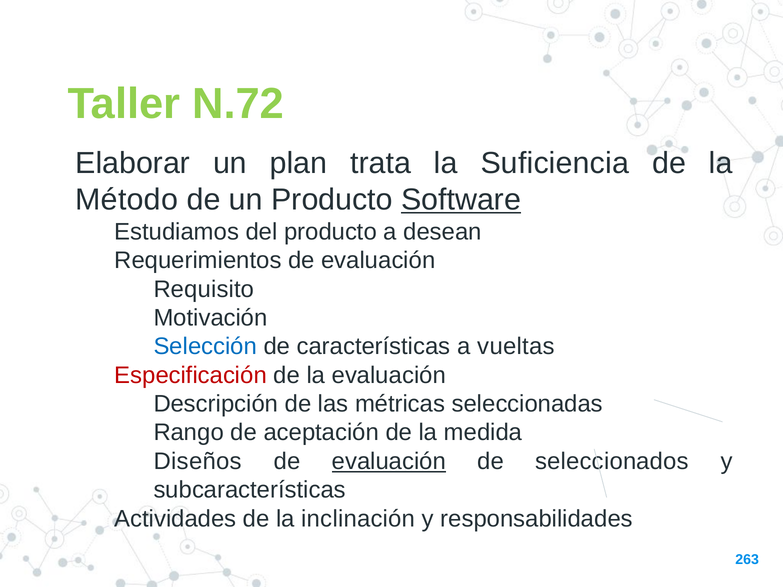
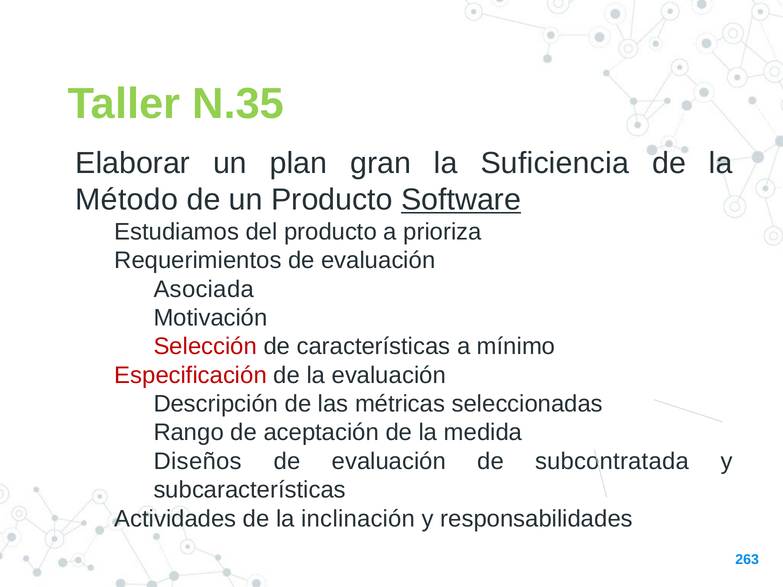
N.72: N.72 -> N.35
trata: trata -> gran
desean: desean -> prioriza
Requisito: Requisito -> Asociada
Selección colour: blue -> red
vueltas: vueltas -> mínimo
evaluación at (389, 461) underline: present -> none
seleccionados: seleccionados -> subcontratada
